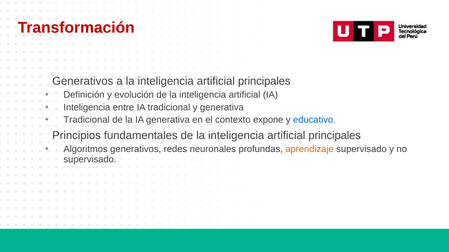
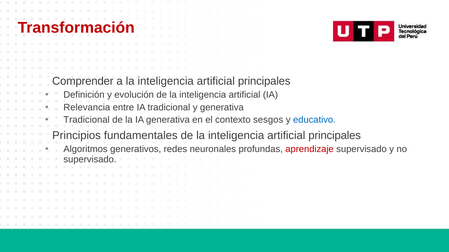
Generativos at (83, 81): Generativos -> Comprender
Inteligencia at (87, 108): Inteligencia -> Relevancia
expone: expone -> sesgos
aprendizaje colour: orange -> red
